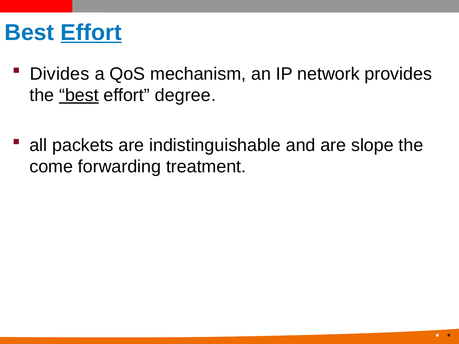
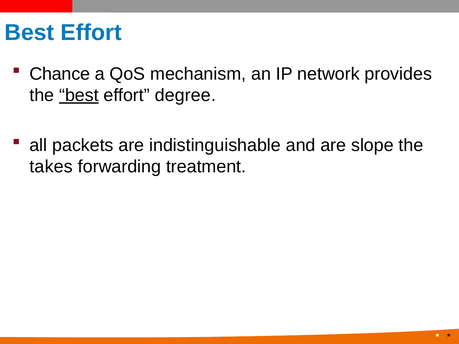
Effort at (91, 32) underline: present -> none
Divides: Divides -> Chance
come: come -> takes
